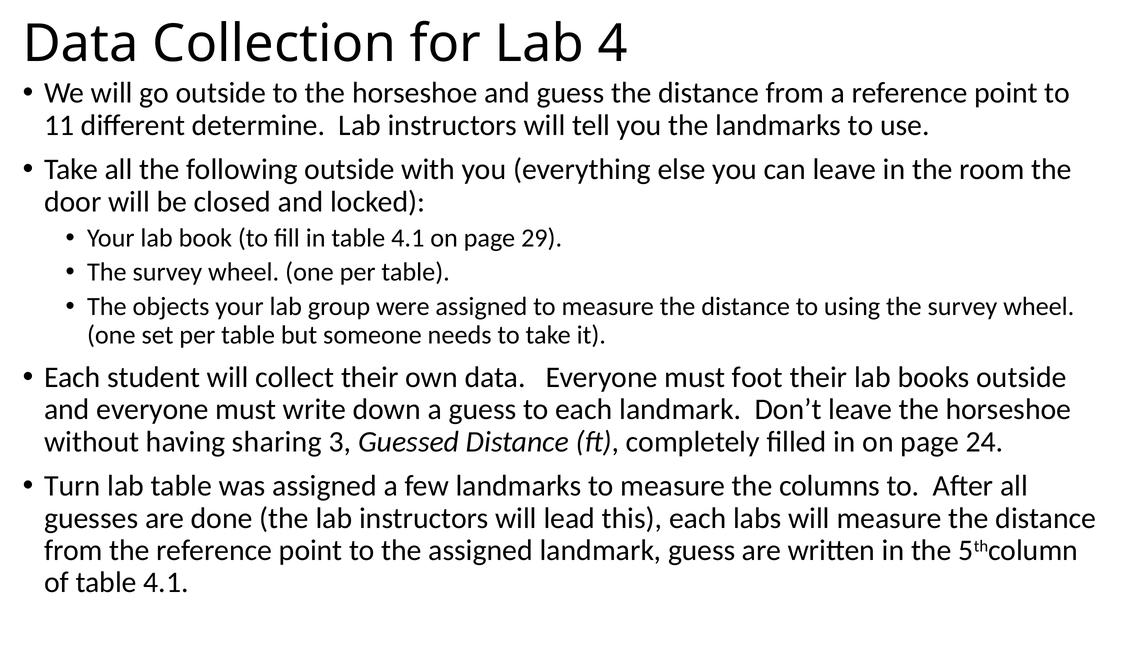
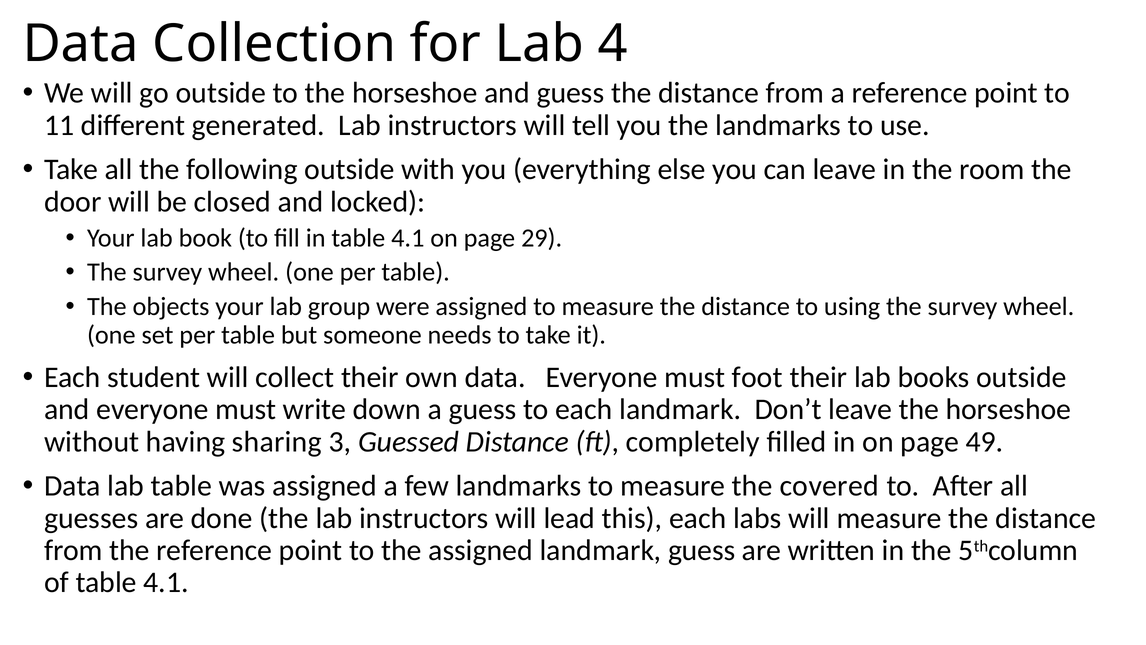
determine: determine -> generated
24: 24 -> 49
Turn at (72, 486): Turn -> Data
columns: columns -> covered
